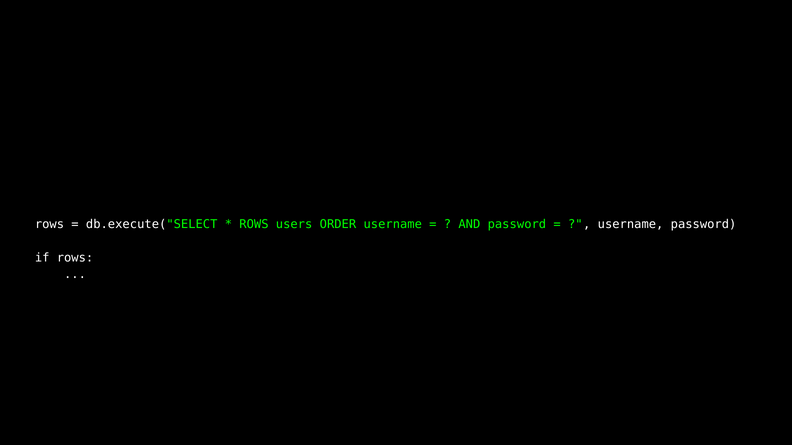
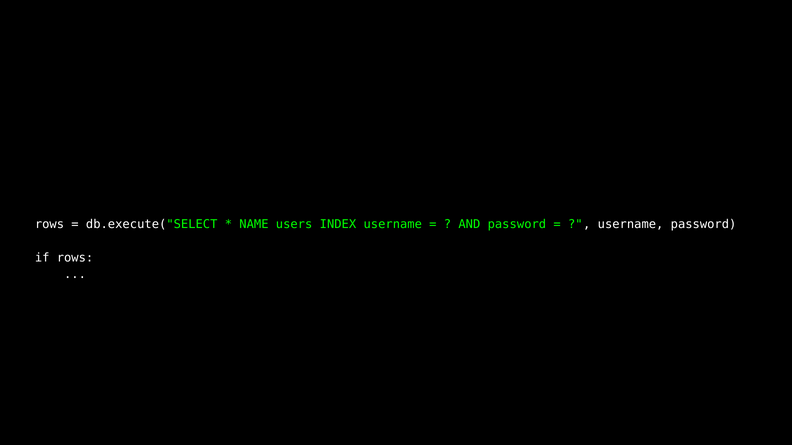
ROWS at (254, 225): ROWS -> NAME
ORDER: ORDER -> INDEX
